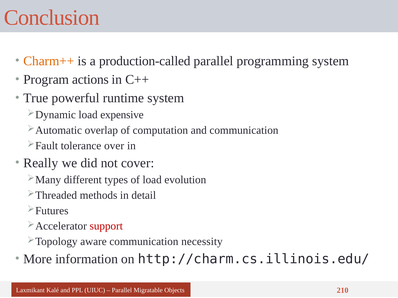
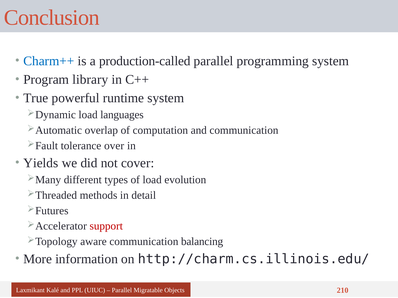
Charm++ colour: orange -> blue
actions: actions -> library
expensive: expensive -> languages
Really: Really -> Yields
necessity: necessity -> balancing
